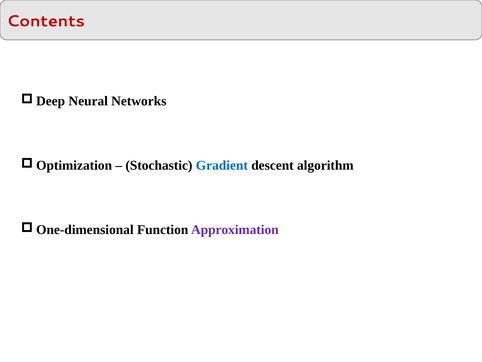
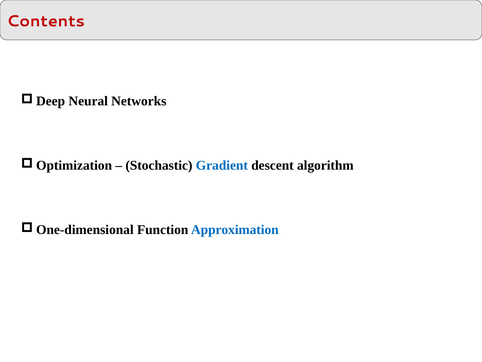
Approximation colour: purple -> blue
